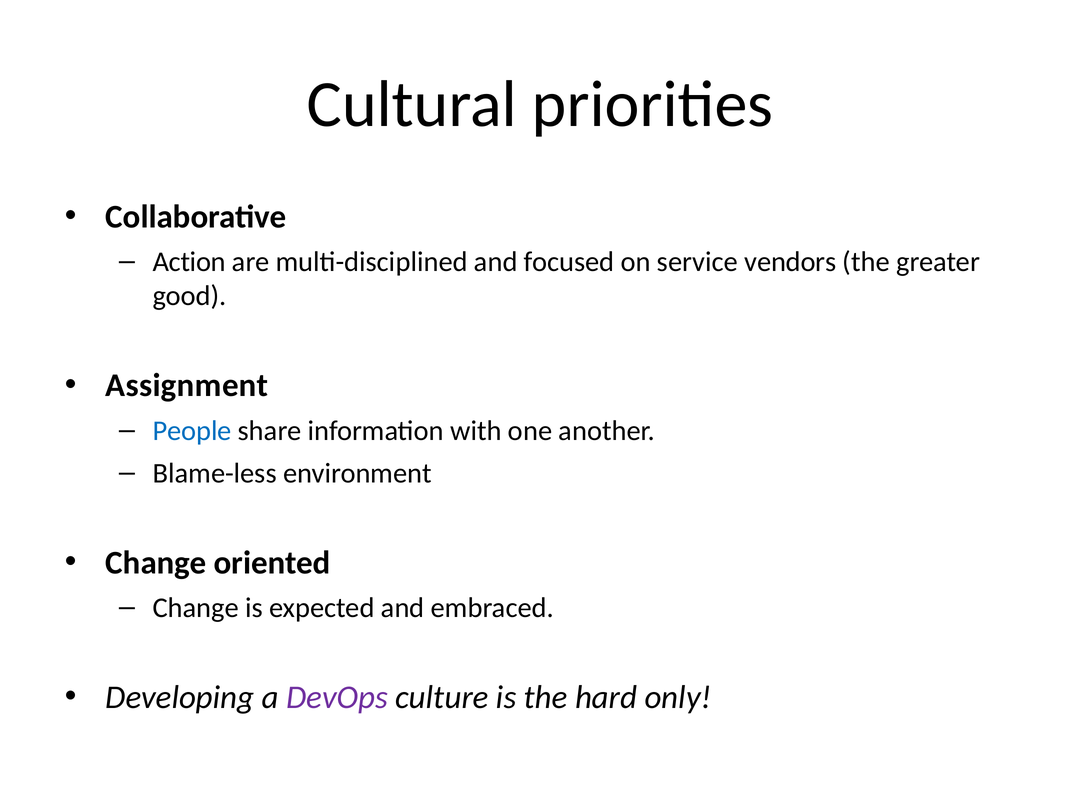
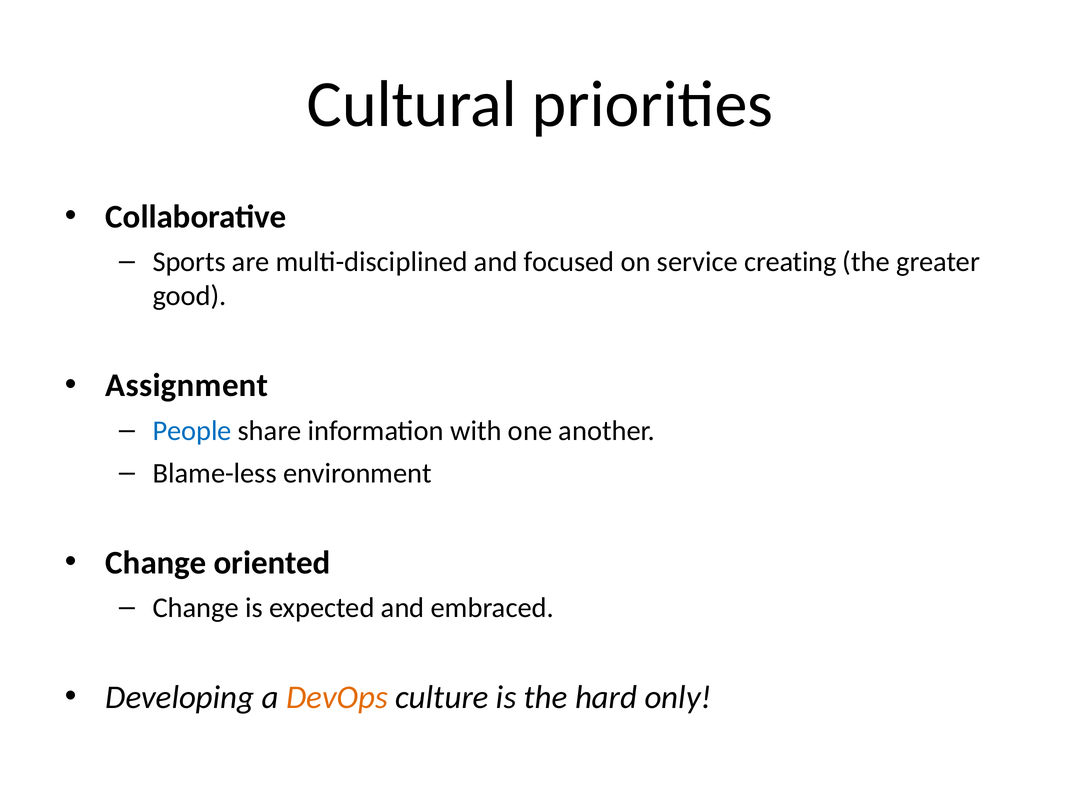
Action: Action -> Sports
vendors: vendors -> creating
DevOps colour: purple -> orange
